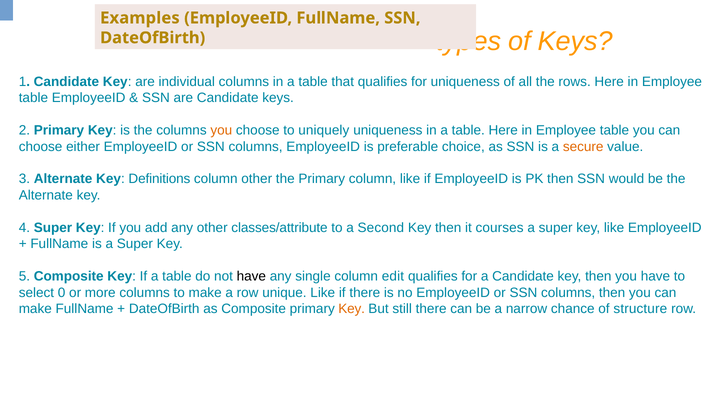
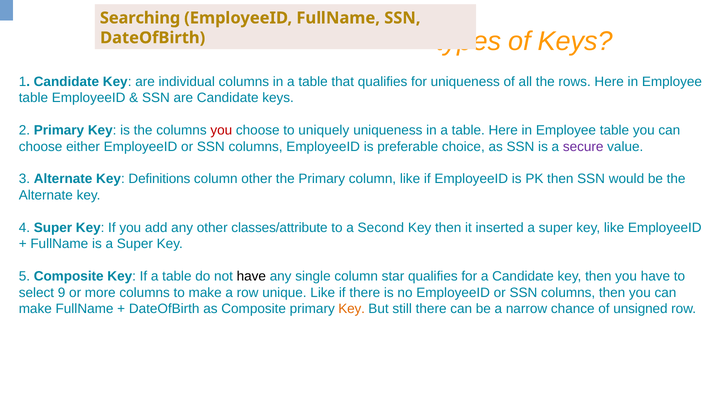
Examples: Examples -> Searching
you at (221, 130) colour: orange -> red
secure colour: orange -> purple
courses: courses -> inserted
edit: edit -> star
0: 0 -> 9
structure: structure -> unsigned
